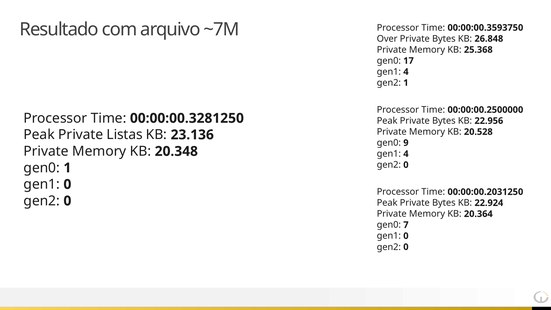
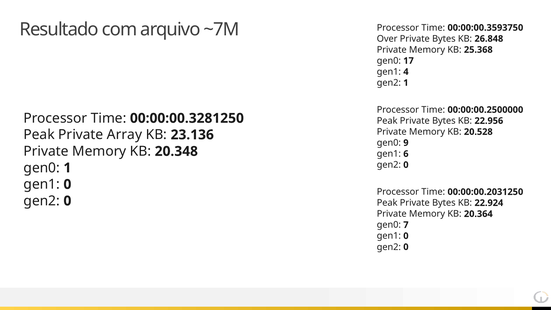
Listas: Listas -> Array
4 at (406, 154): 4 -> 6
